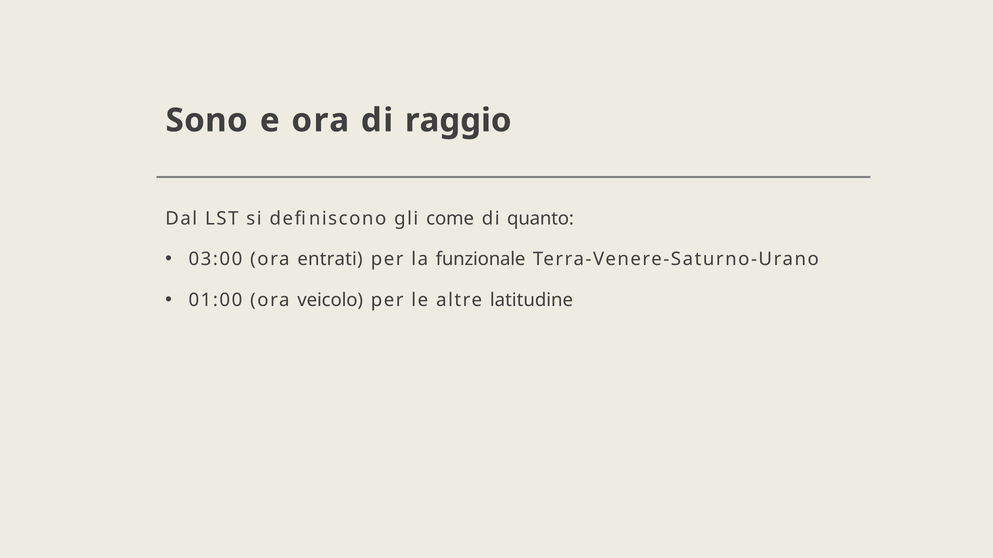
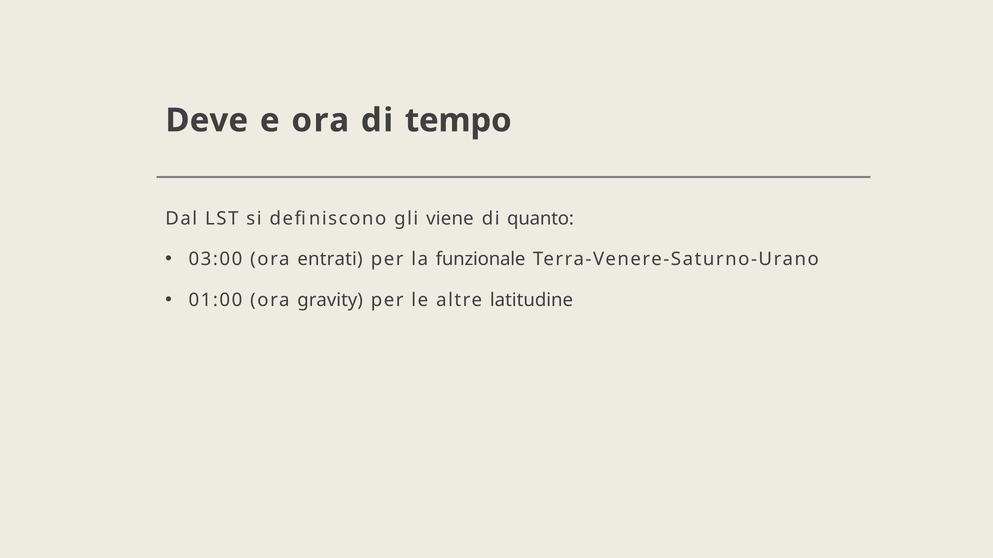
Sono: Sono -> Deve
raggio: raggio -> tempo
come: come -> viene
veicolo: veicolo -> gravity
